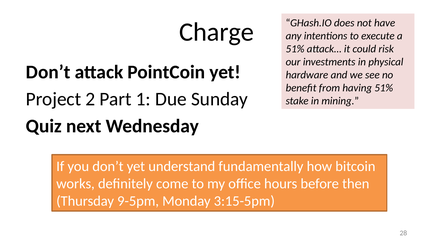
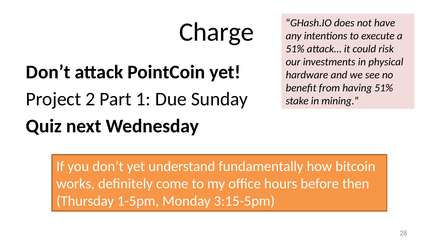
9-5pm: 9-5pm -> 1-5pm
